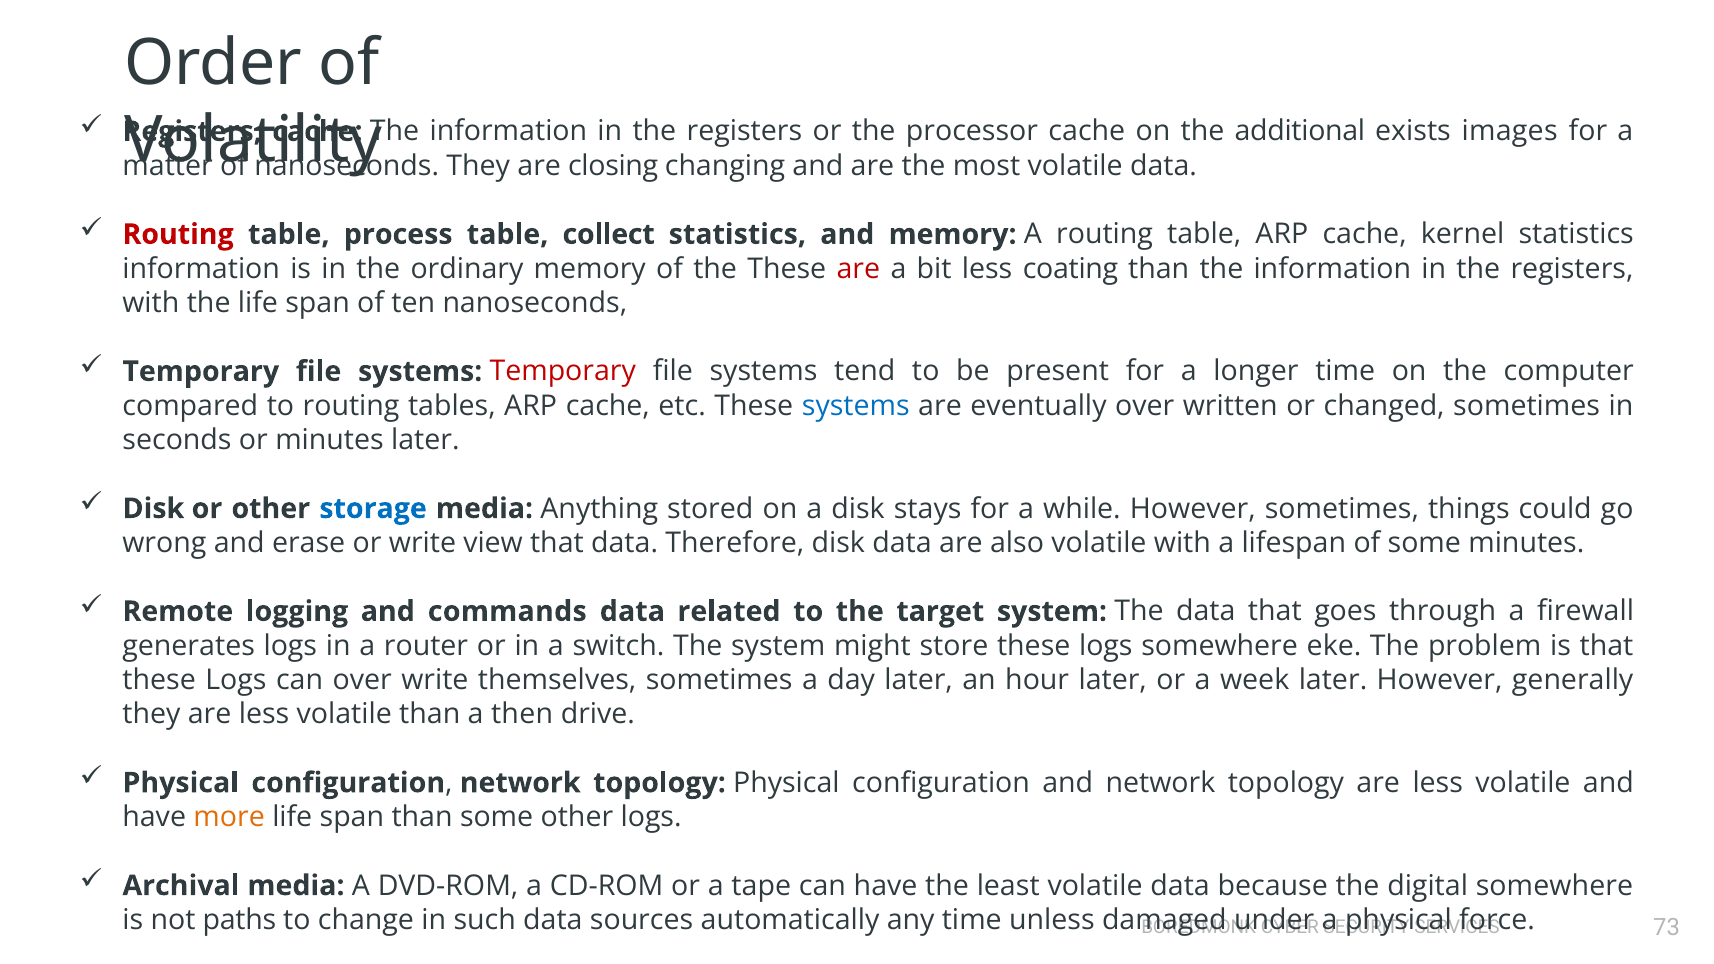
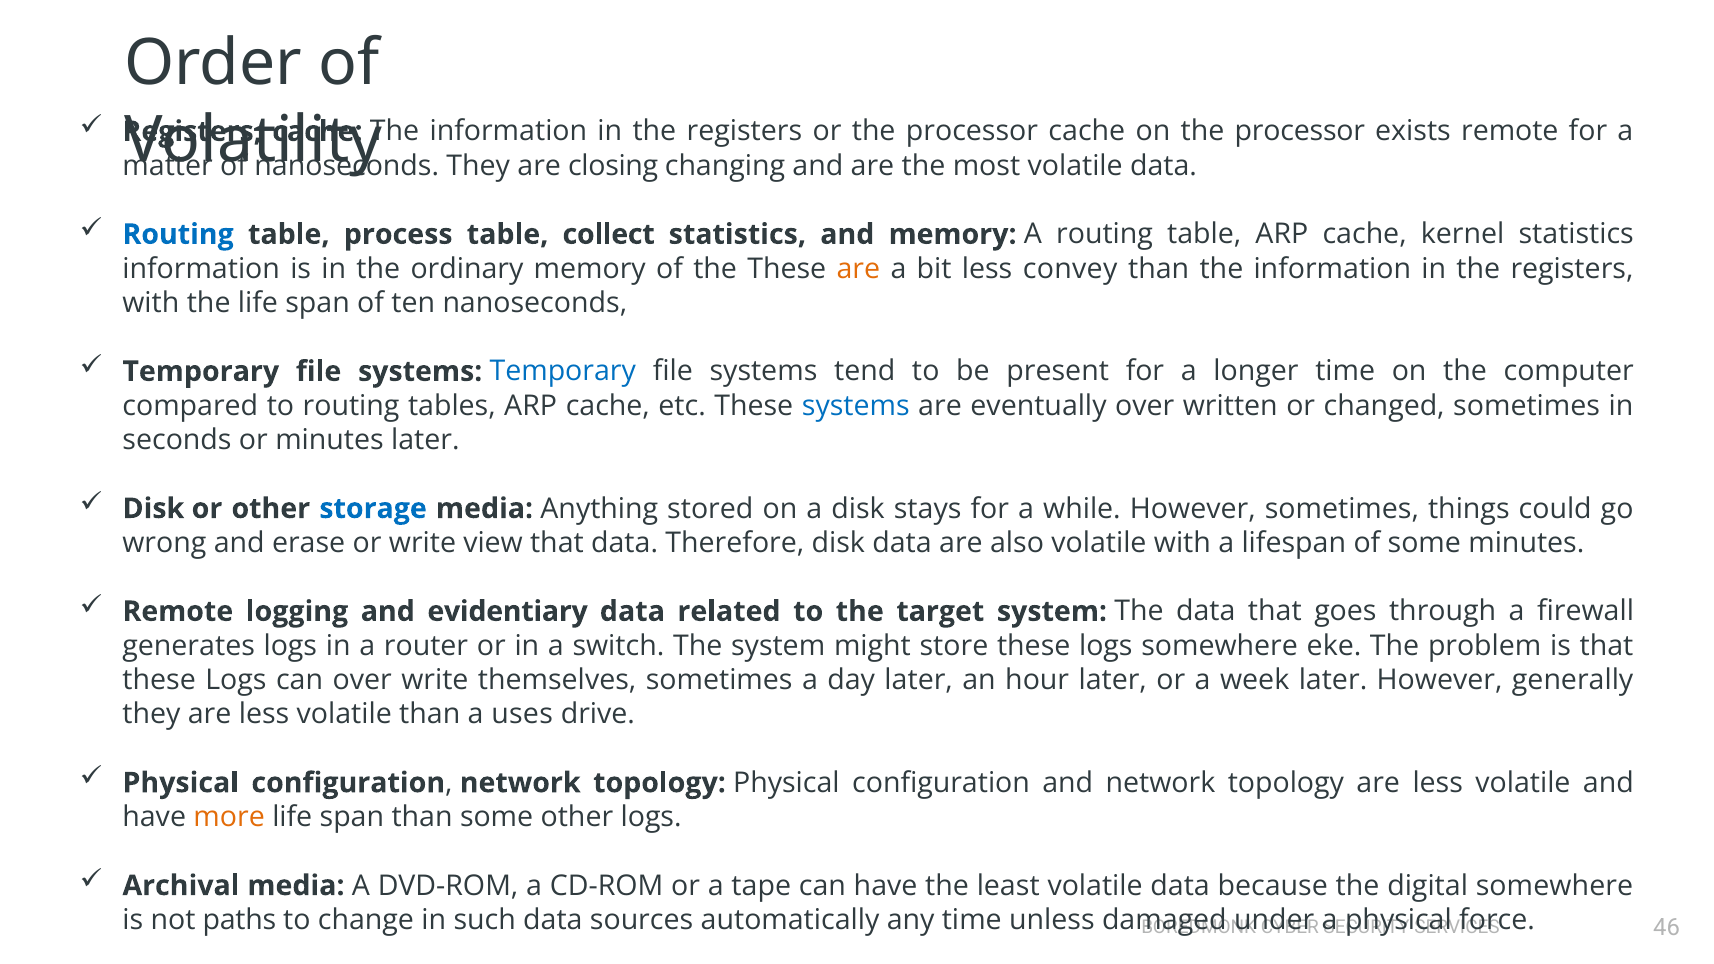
on the additional: additional -> processor
exists images: images -> remote
Routing at (178, 234) colour: red -> blue
are at (858, 269) colour: red -> orange
coating: coating -> convey
Temporary at (563, 371) colour: red -> blue
commands: commands -> evidentiary
then: then -> uses
73: 73 -> 46
